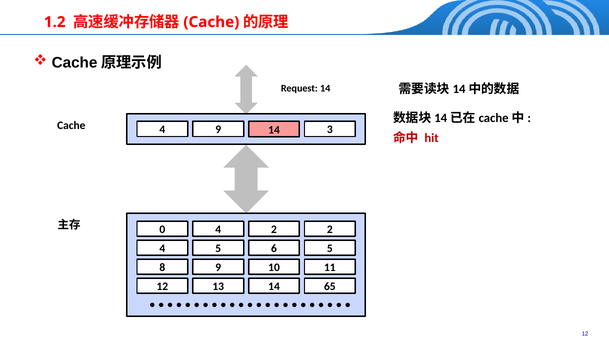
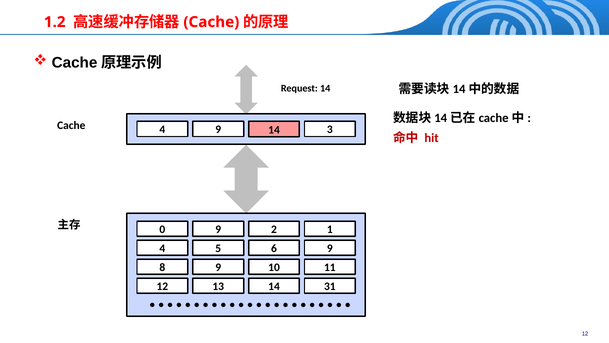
0 4: 4 -> 9
2 2: 2 -> 1
6 5: 5 -> 9
65: 65 -> 31
